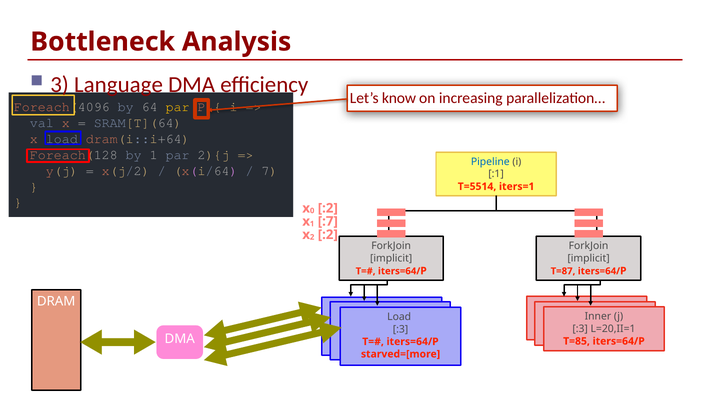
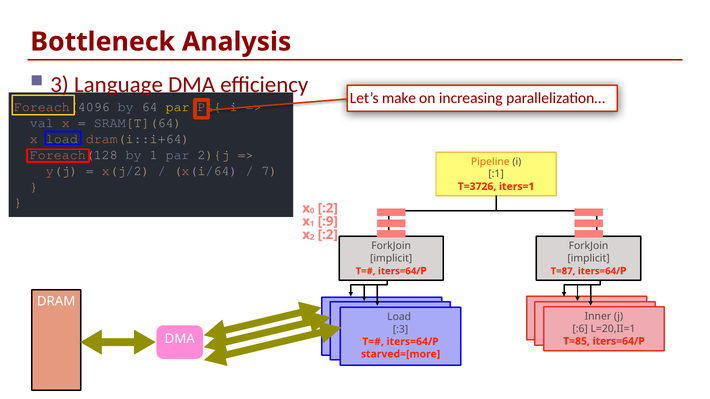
know: know -> make
Pipeline colour: blue -> orange
T=5514: T=5514 -> T=3726
:7: :7 -> :9
:3 at (580, 329): :3 -> :6
